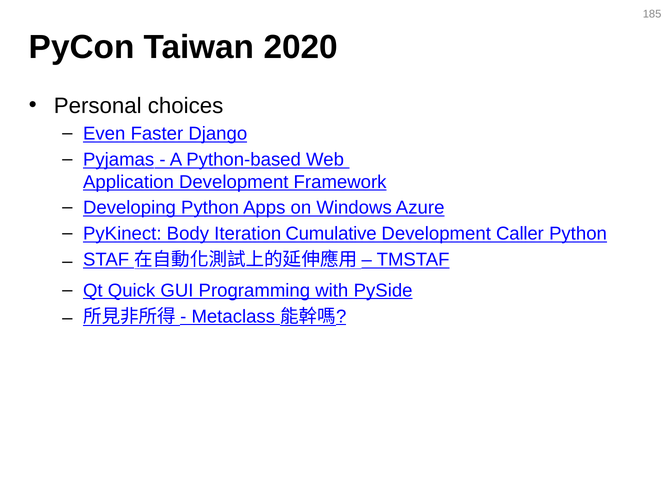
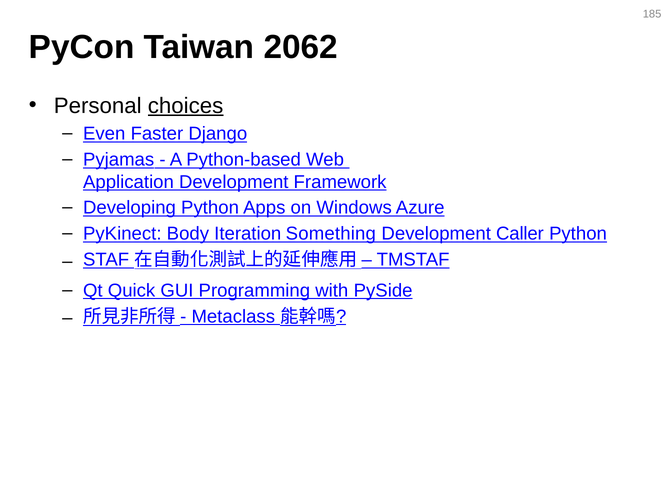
2020: 2020 -> 2062
choices underline: none -> present
Cumulative: Cumulative -> Something
